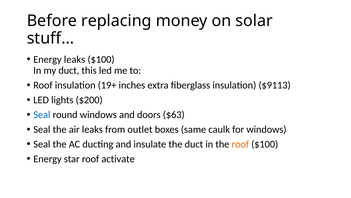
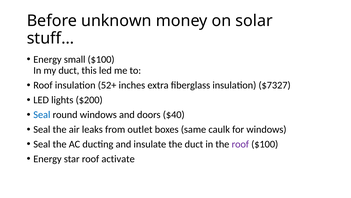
replacing: replacing -> unknown
Energy leaks: leaks -> small
19+: 19+ -> 52+
$9113: $9113 -> $7327
$63: $63 -> $40
roof at (240, 144) colour: orange -> purple
